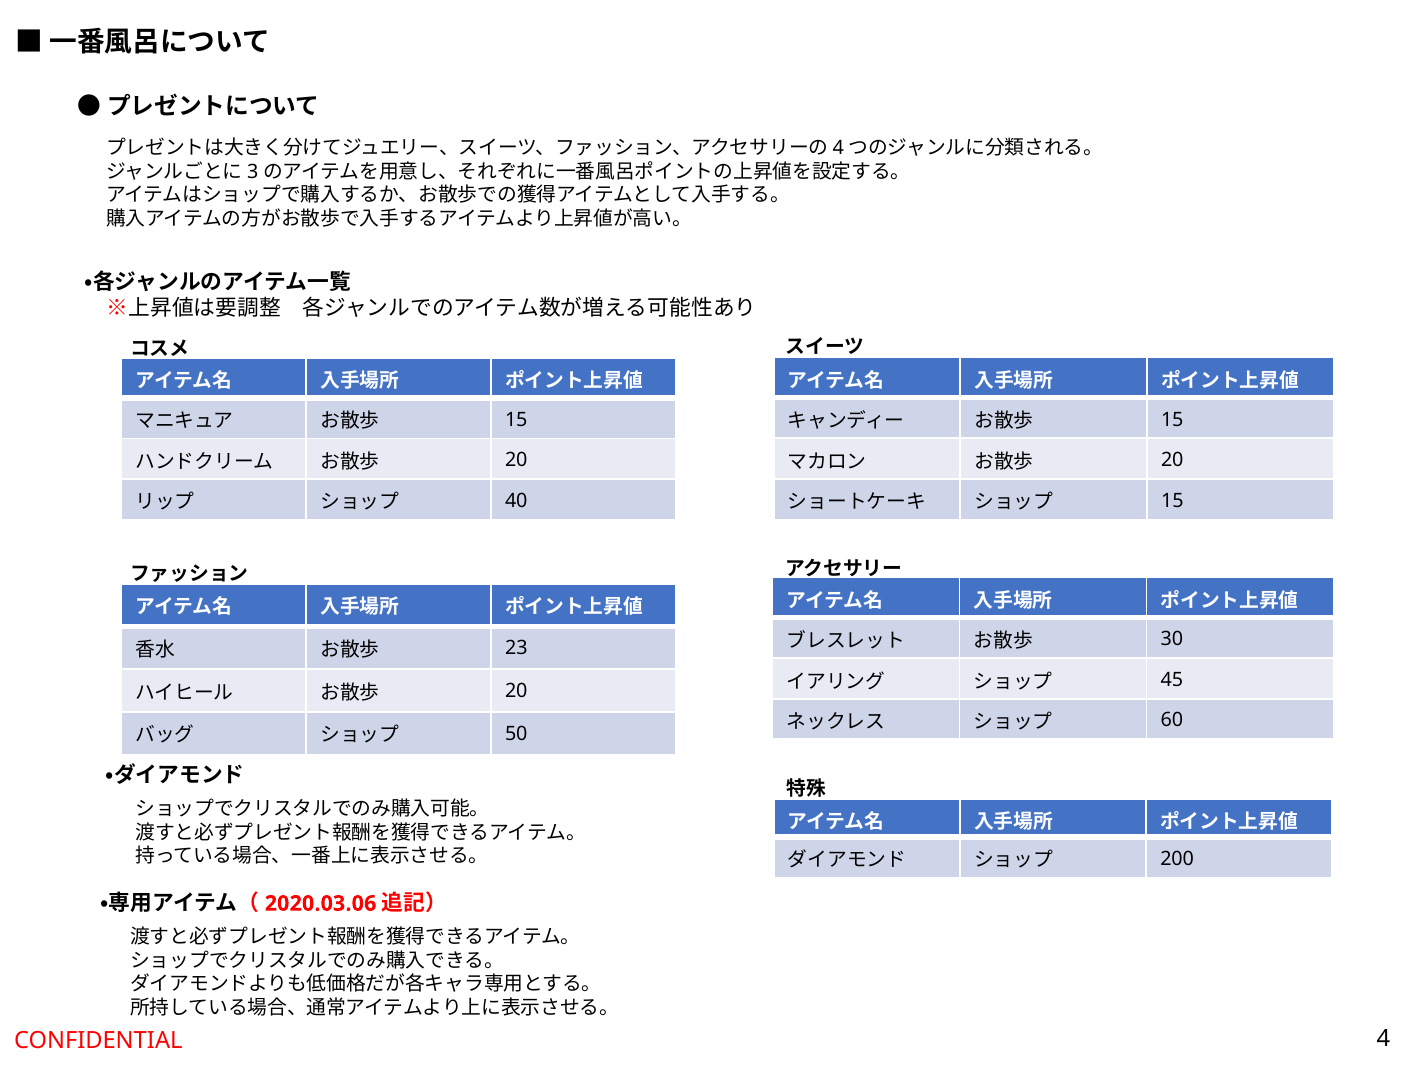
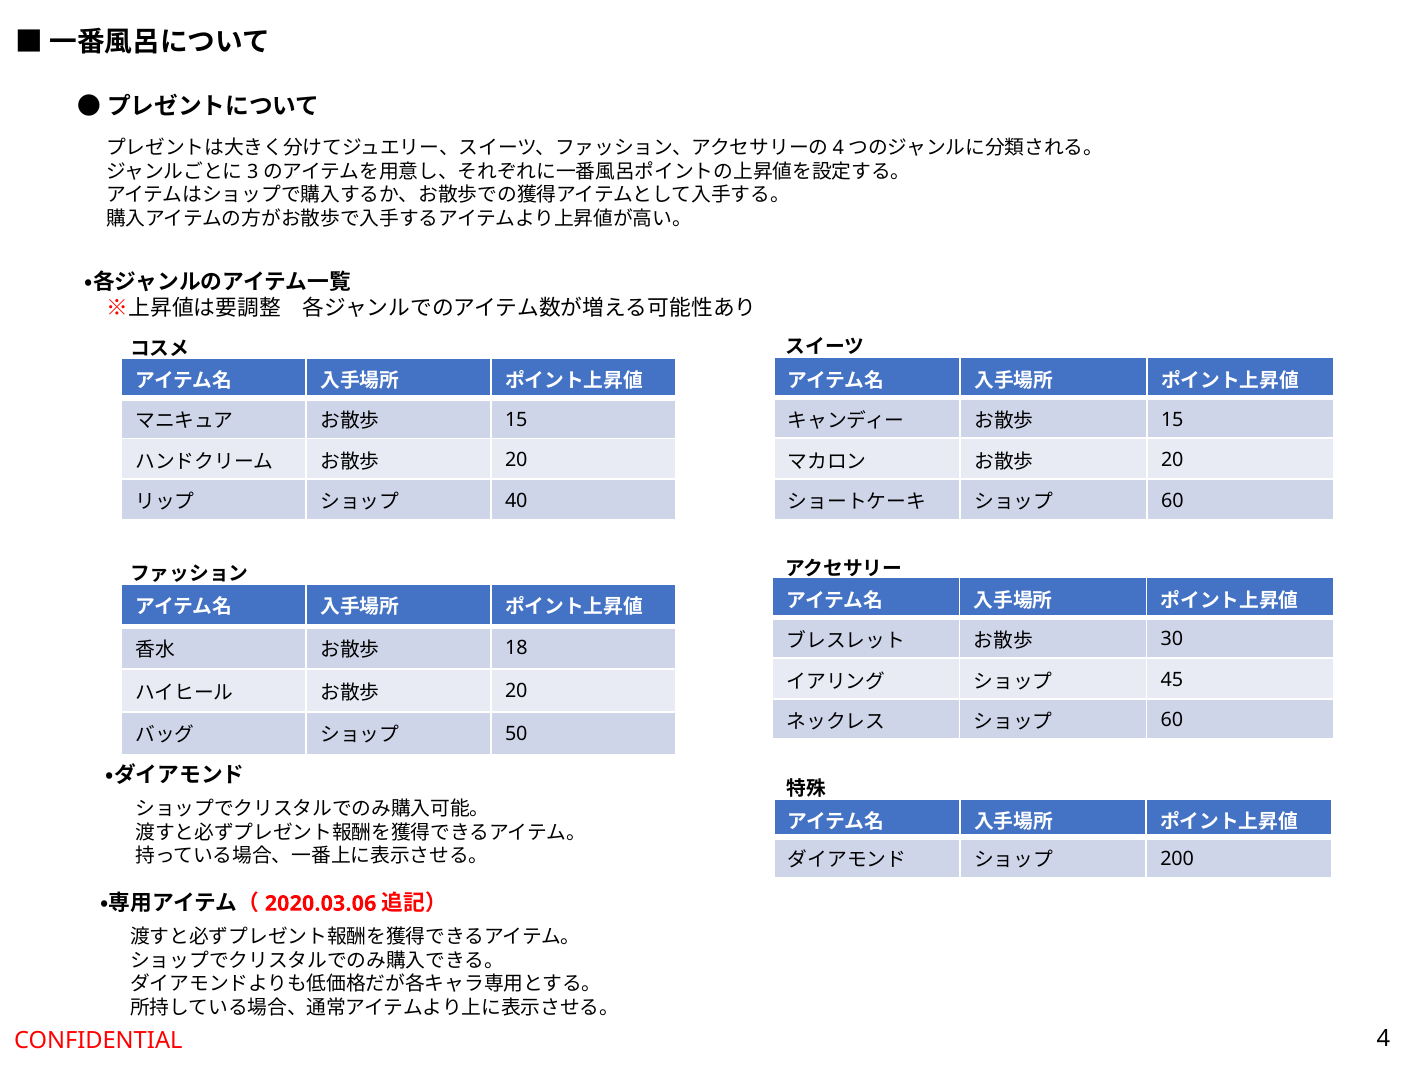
15 at (1172, 500): 15 -> 60
23: 23 -> 18
